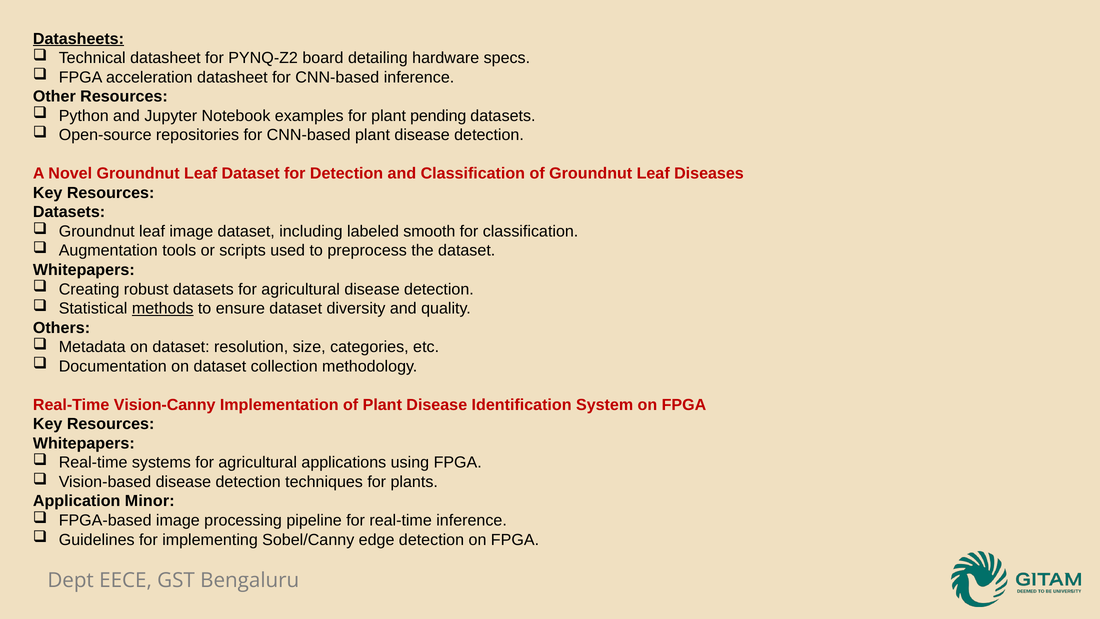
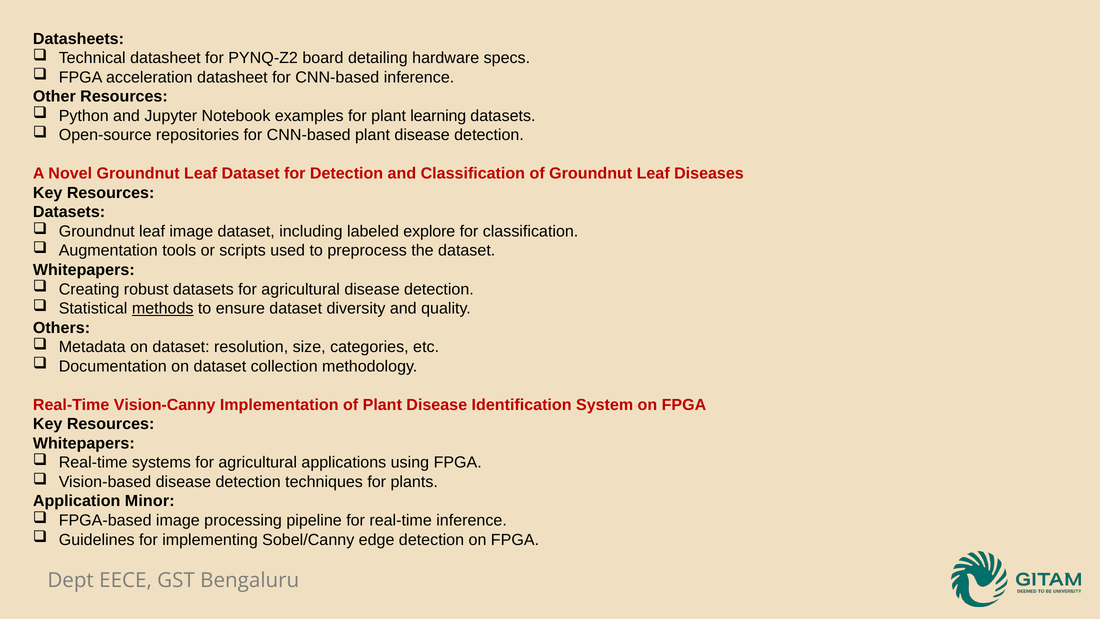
Datasheets underline: present -> none
pending: pending -> learning
smooth: smooth -> explore
